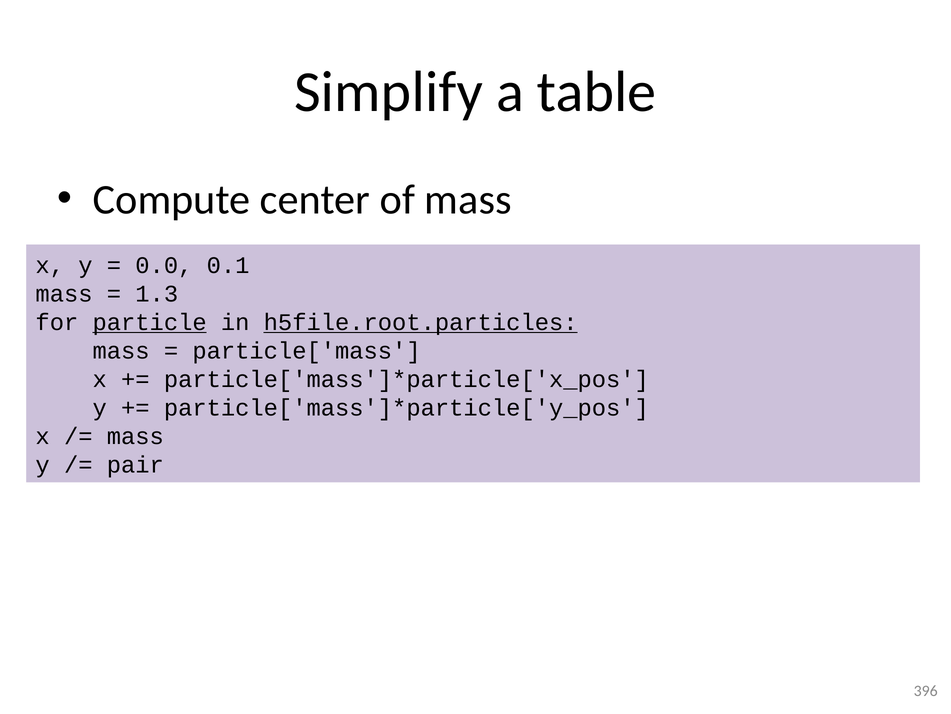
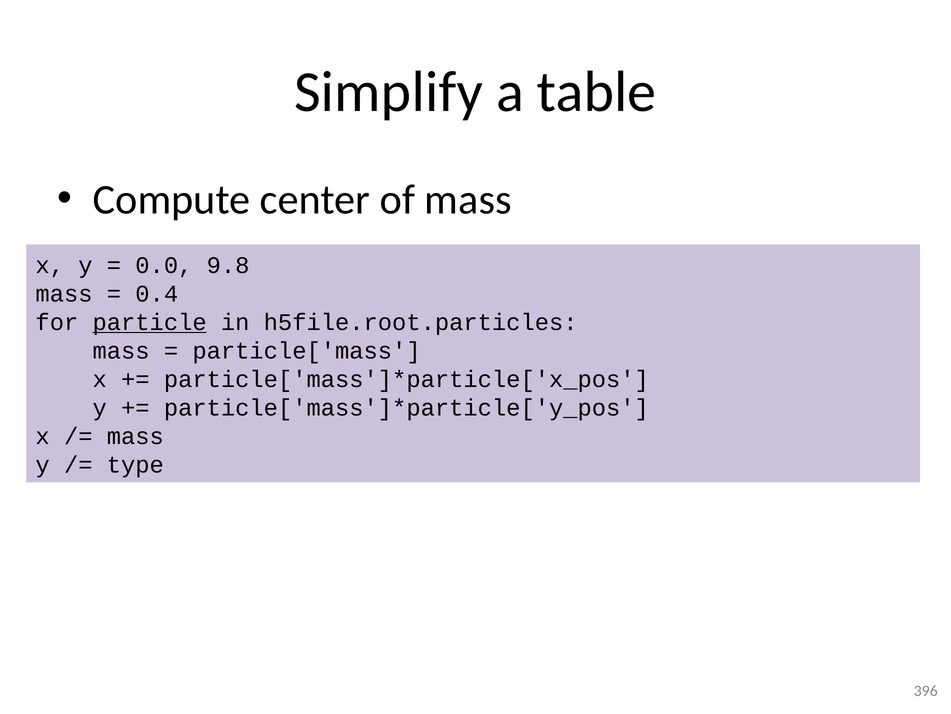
0.1: 0.1 -> 9.8
1.3: 1.3 -> 0.4
h5file.root.particles underline: present -> none
pair: pair -> type
